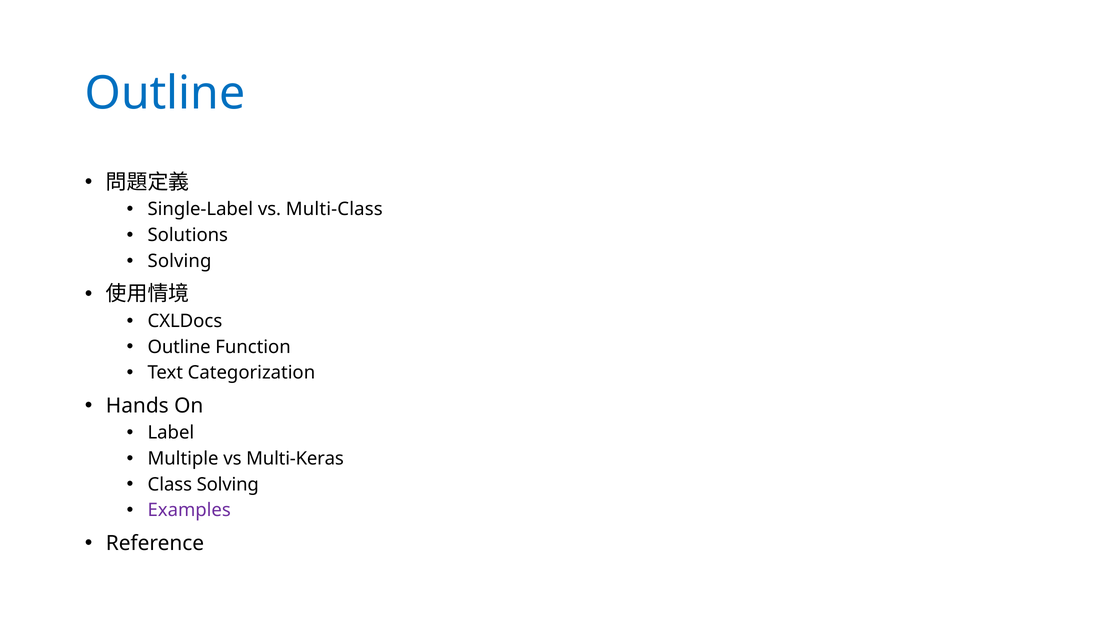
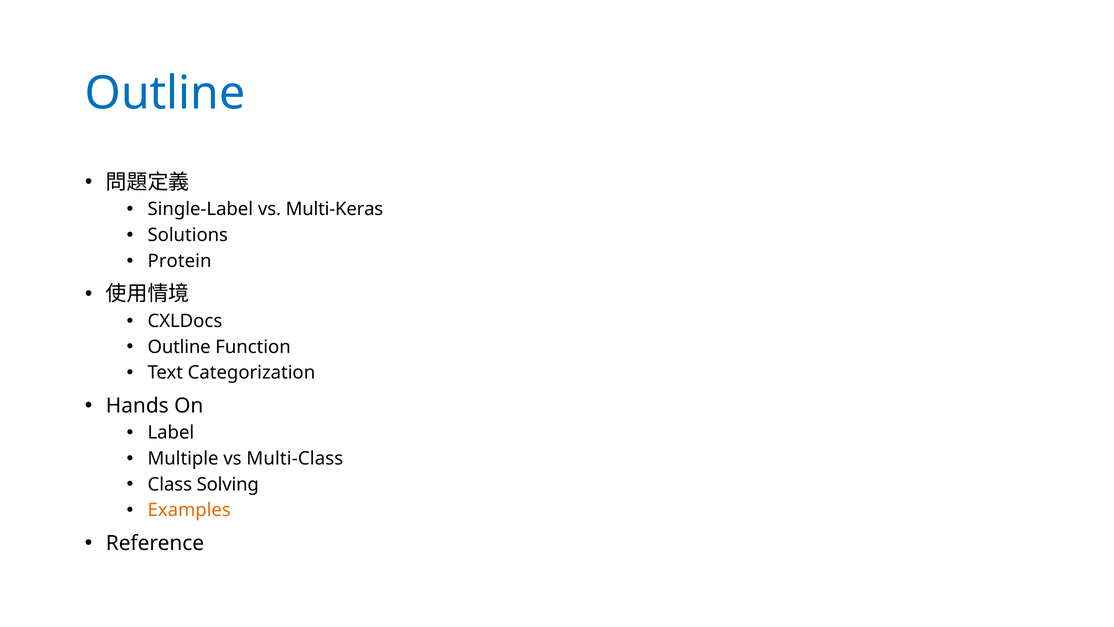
Multi-Class: Multi-Class -> Multi-Keras
Solving at (180, 261): Solving -> Protein
Multi-Keras: Multi-Keras -> Multi-Class
Examples colour: purple -> orange
